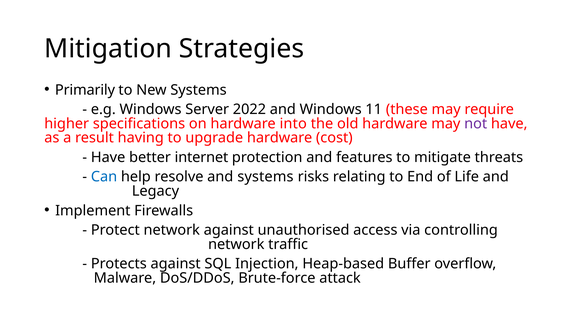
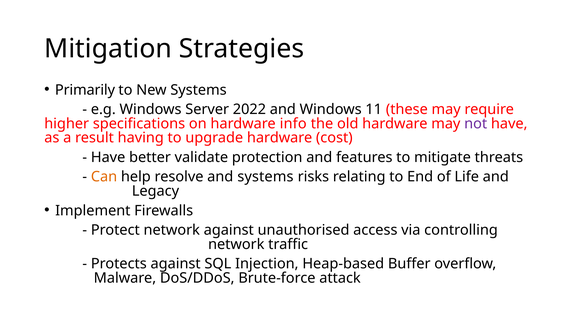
into: into -> info
internet: internet -> validate
Can colour: blue -> orange
